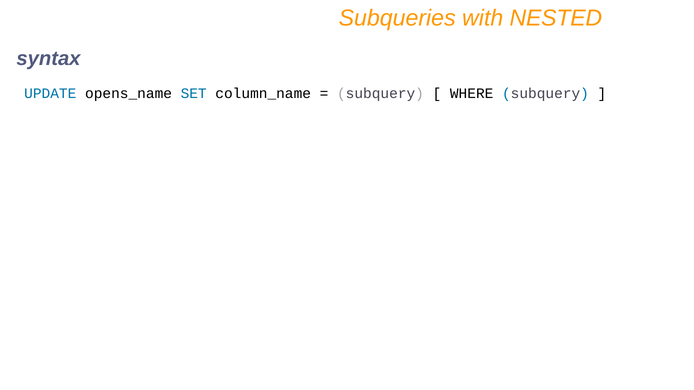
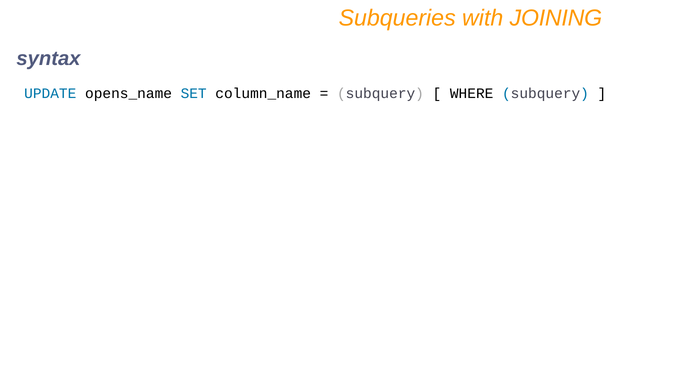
NESTED: NESTED -> JOINING
